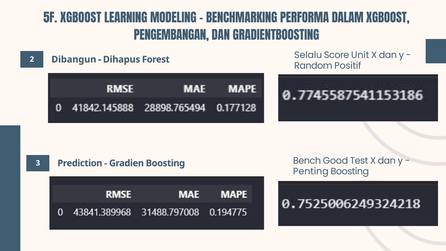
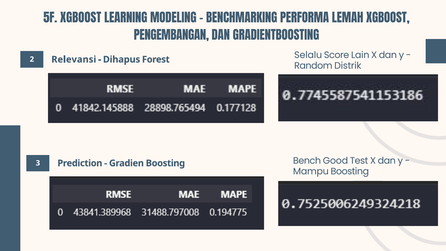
DALAM: DALAM -> LEMAH
Dibangun: Dibangun -> Relevansi
Unit: Unit -> Lain
Positif: Positif -> Distrik
Penting: Penting -> Mampu
